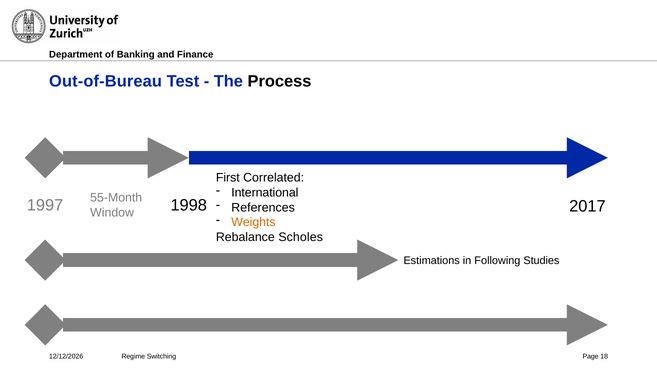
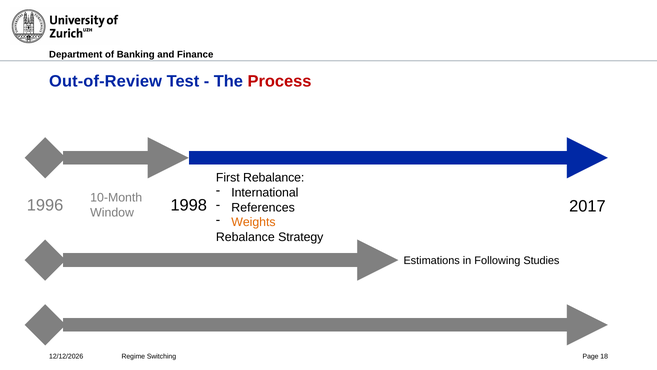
Out-of-Bureau: Out-of-Bureau -> Out-of-Review
Process colour: black -> red
First Correlated: Correlated -> Rebalance
55-Month: 55-Month -> 10-Month
1997: 1997 -> 1996
Scholes: Scholes -> Strategy
